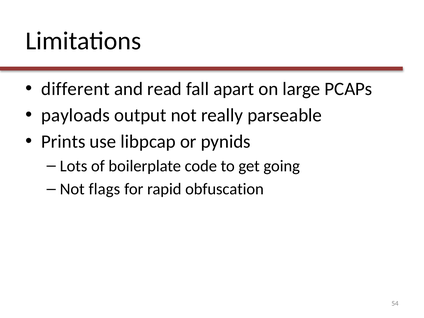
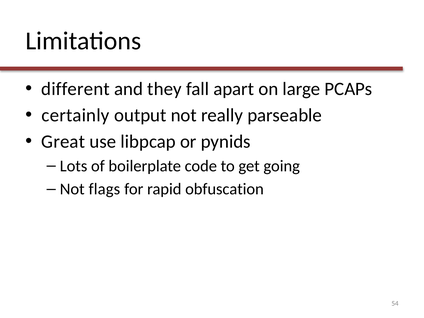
read: read -> they
payloads: payloads -> certainly
Prints: Prints -> Great
